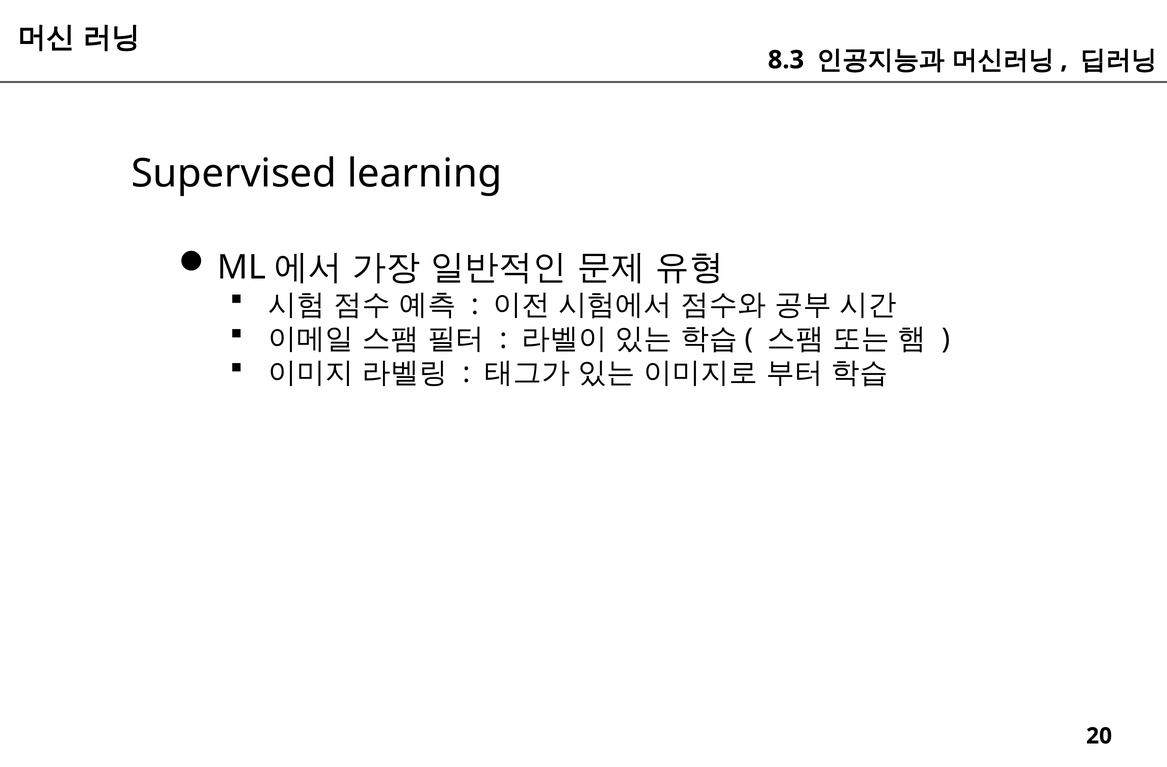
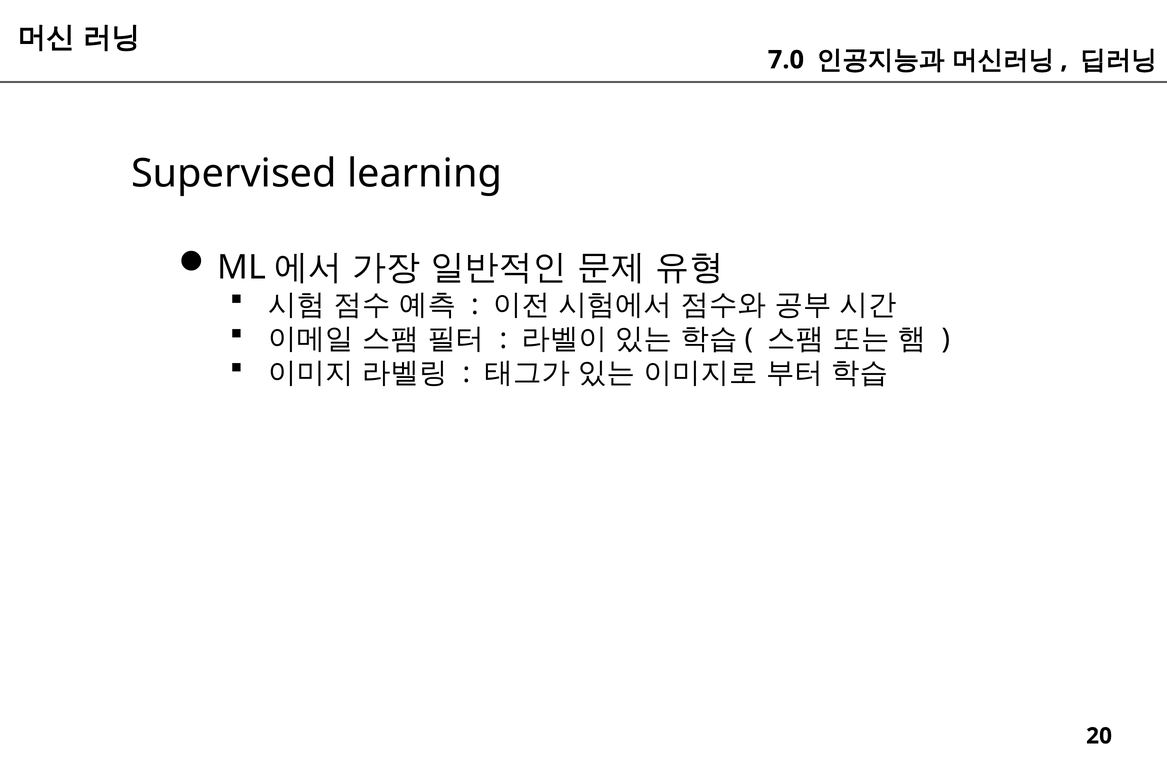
8.3: 8.3 -> 7.0
